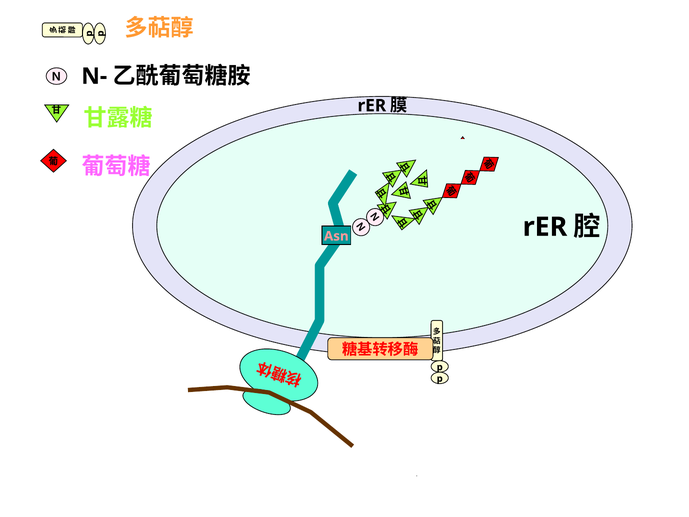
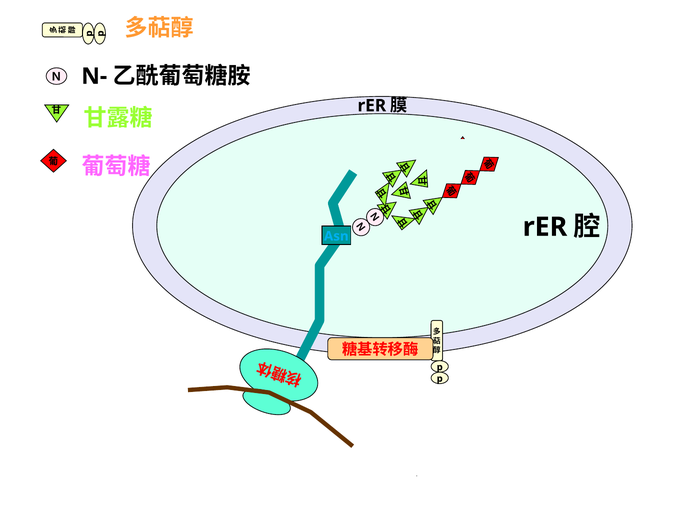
Asn colour: pink -> light blue
